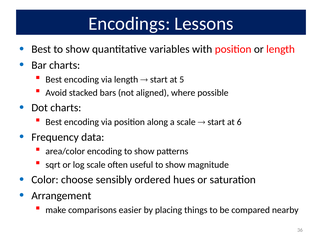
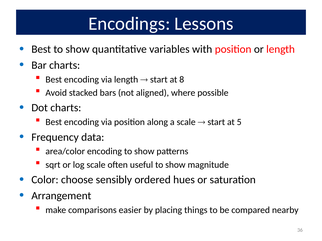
5: 5 -> 8
6: 6 -> 5
